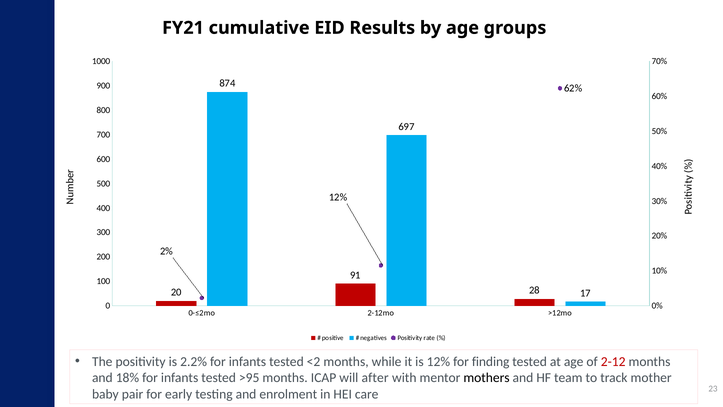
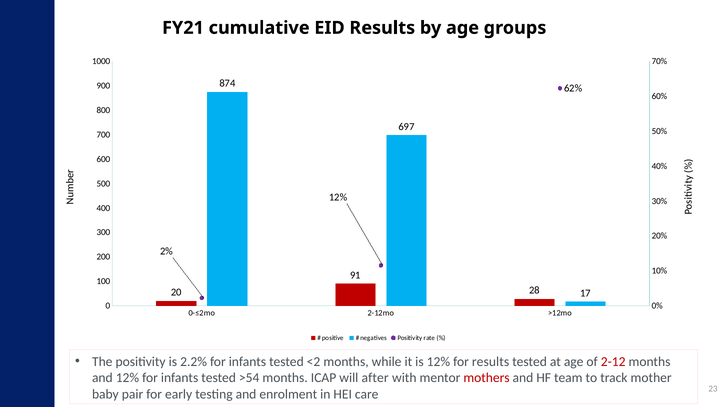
for finding: finding -> results
and 18%: 18% -> 12%
>95: >95 -> >54
mothers colour: black -> red
